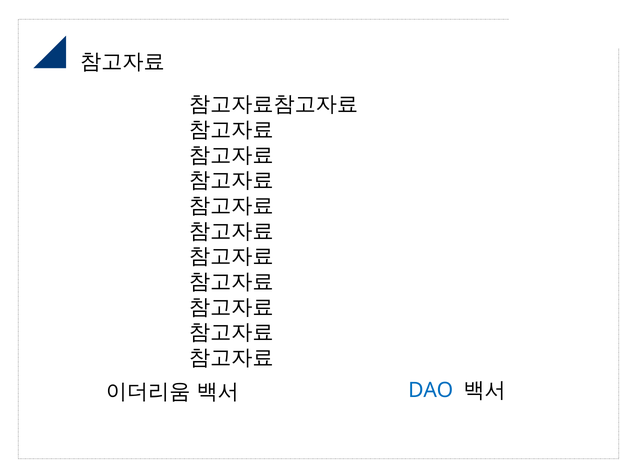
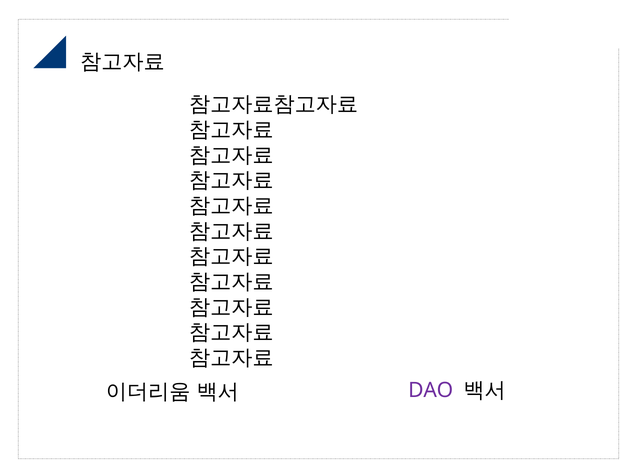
DAO colour: blue -> purple
